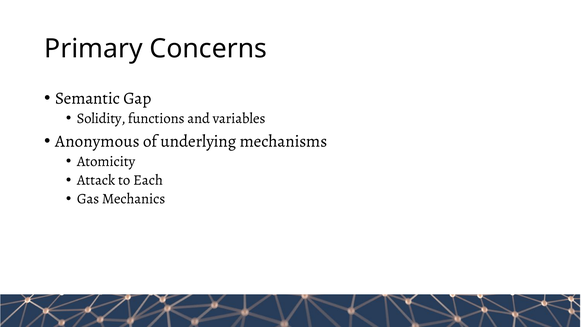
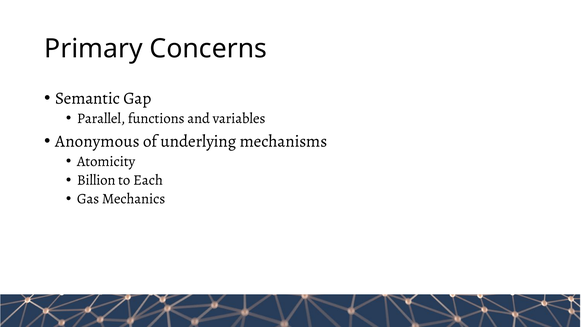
Solidity: Solidity -> Parallel
Attack: Attack -> Billion
